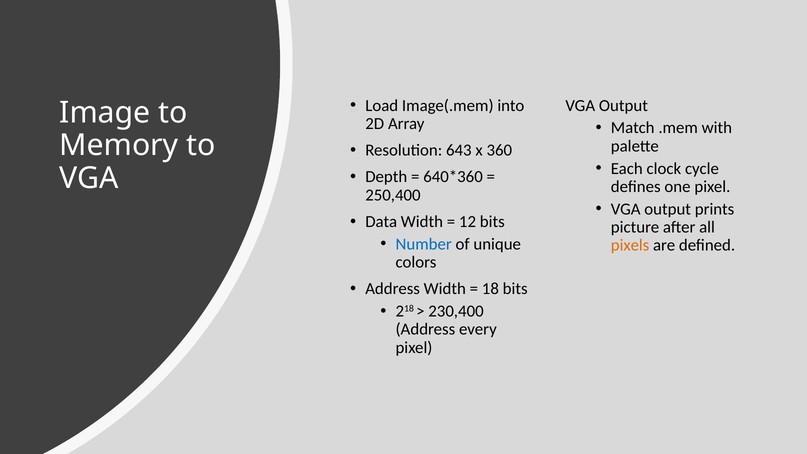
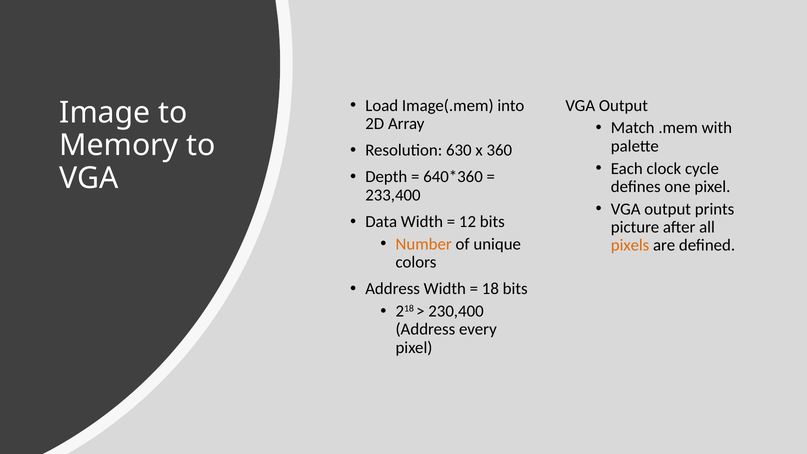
643: 643 -> 630
250,400: 250,400 -> 233,400
Number colour: blue -> orange
